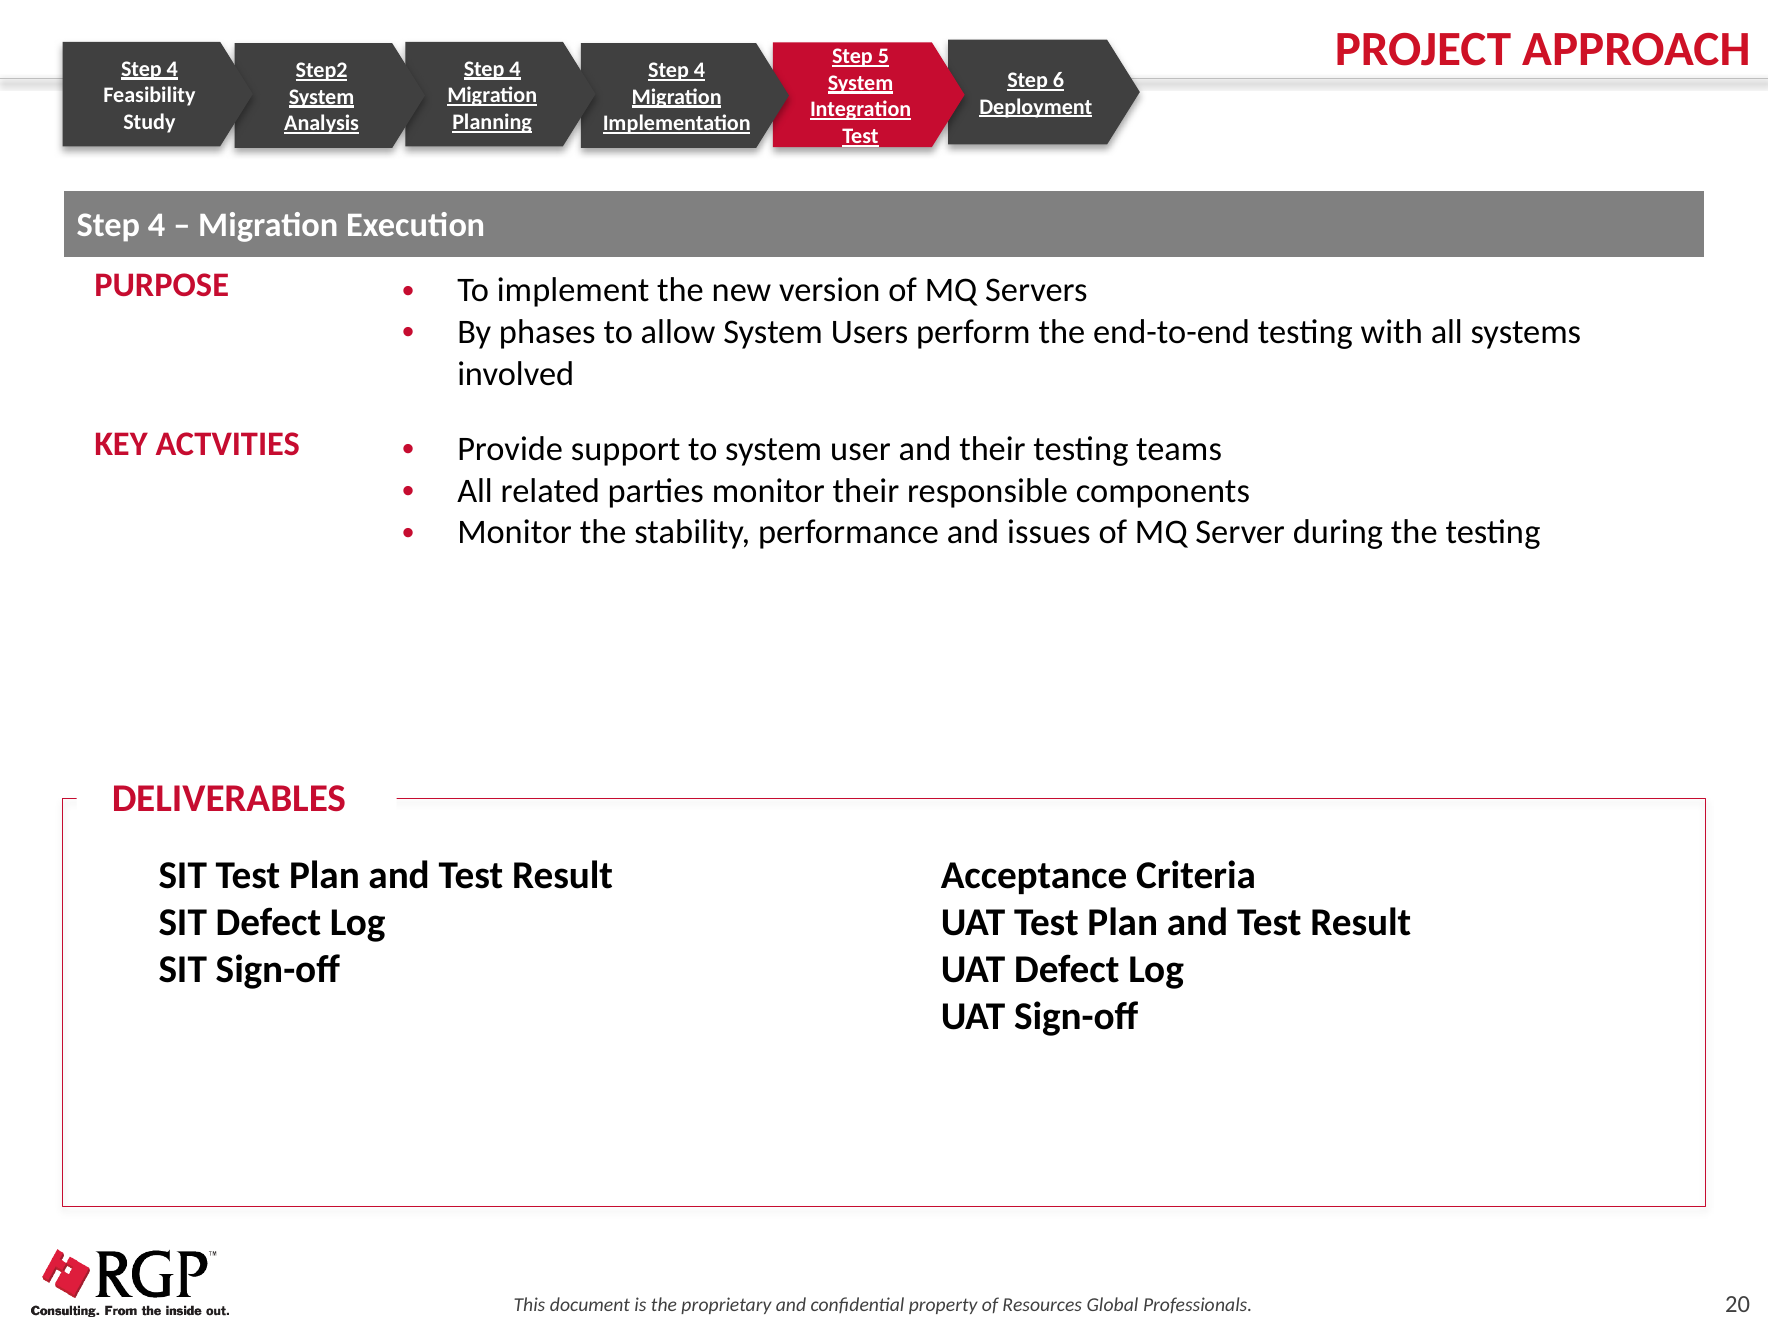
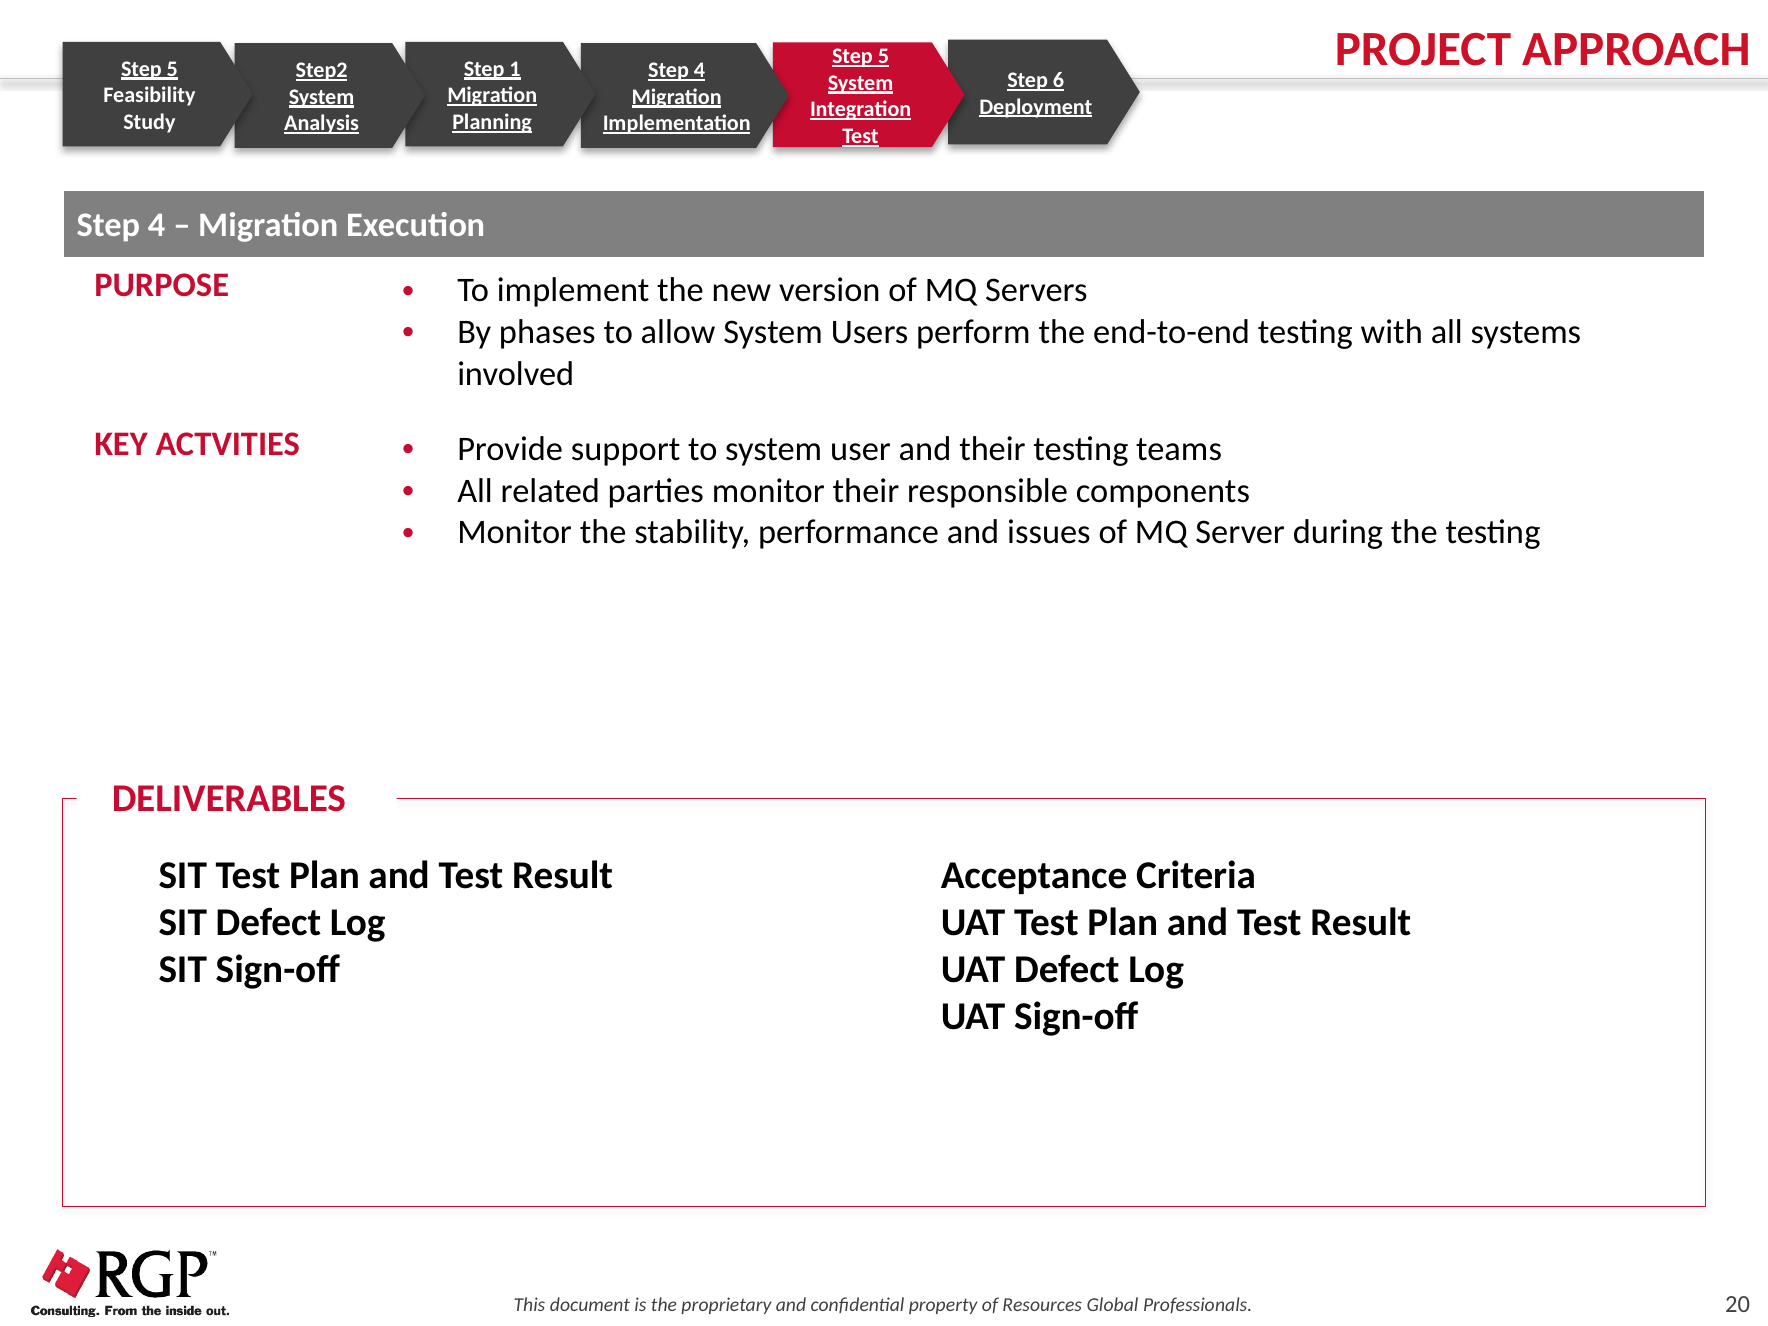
4 at (172, 69): 4 -> 5
4 at (515, 69): 4 -> 1
